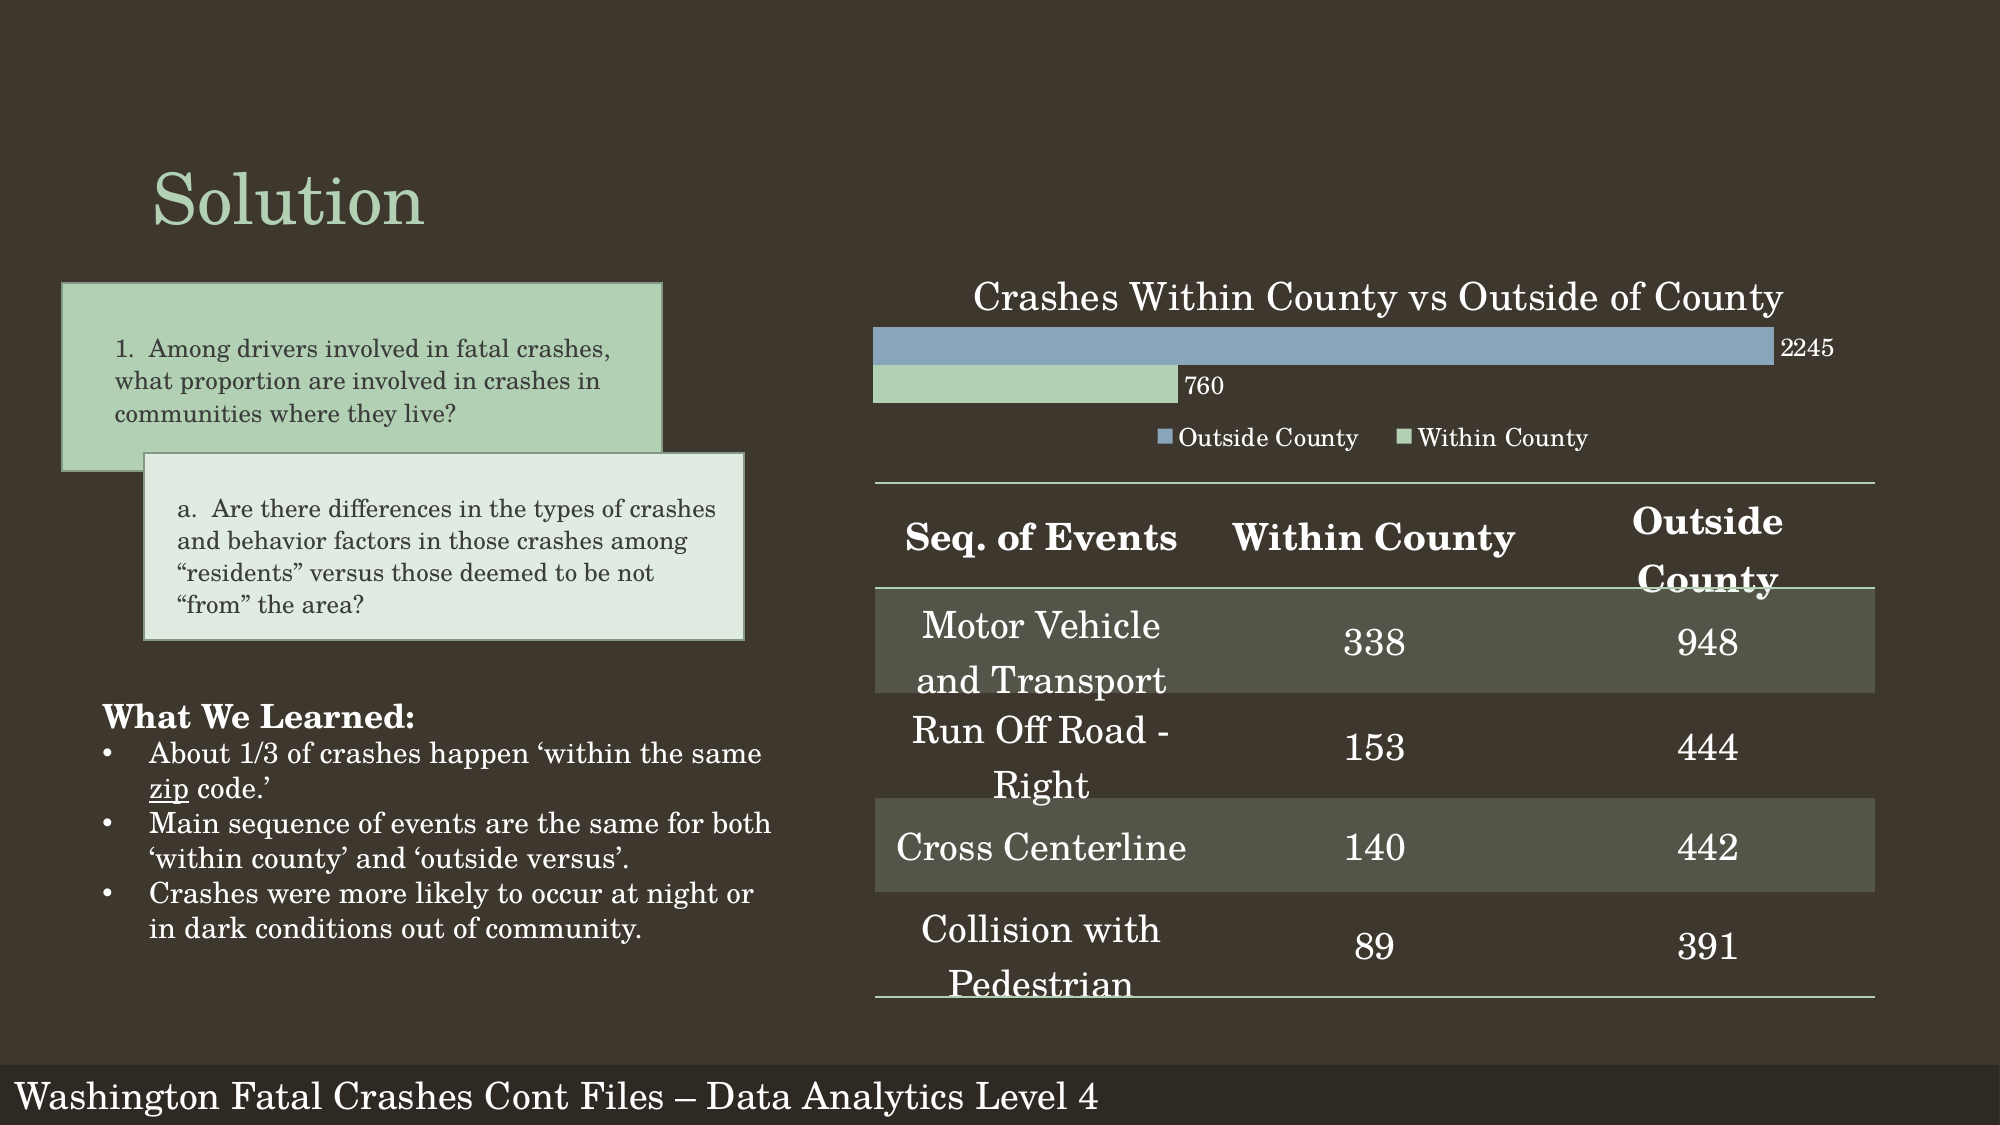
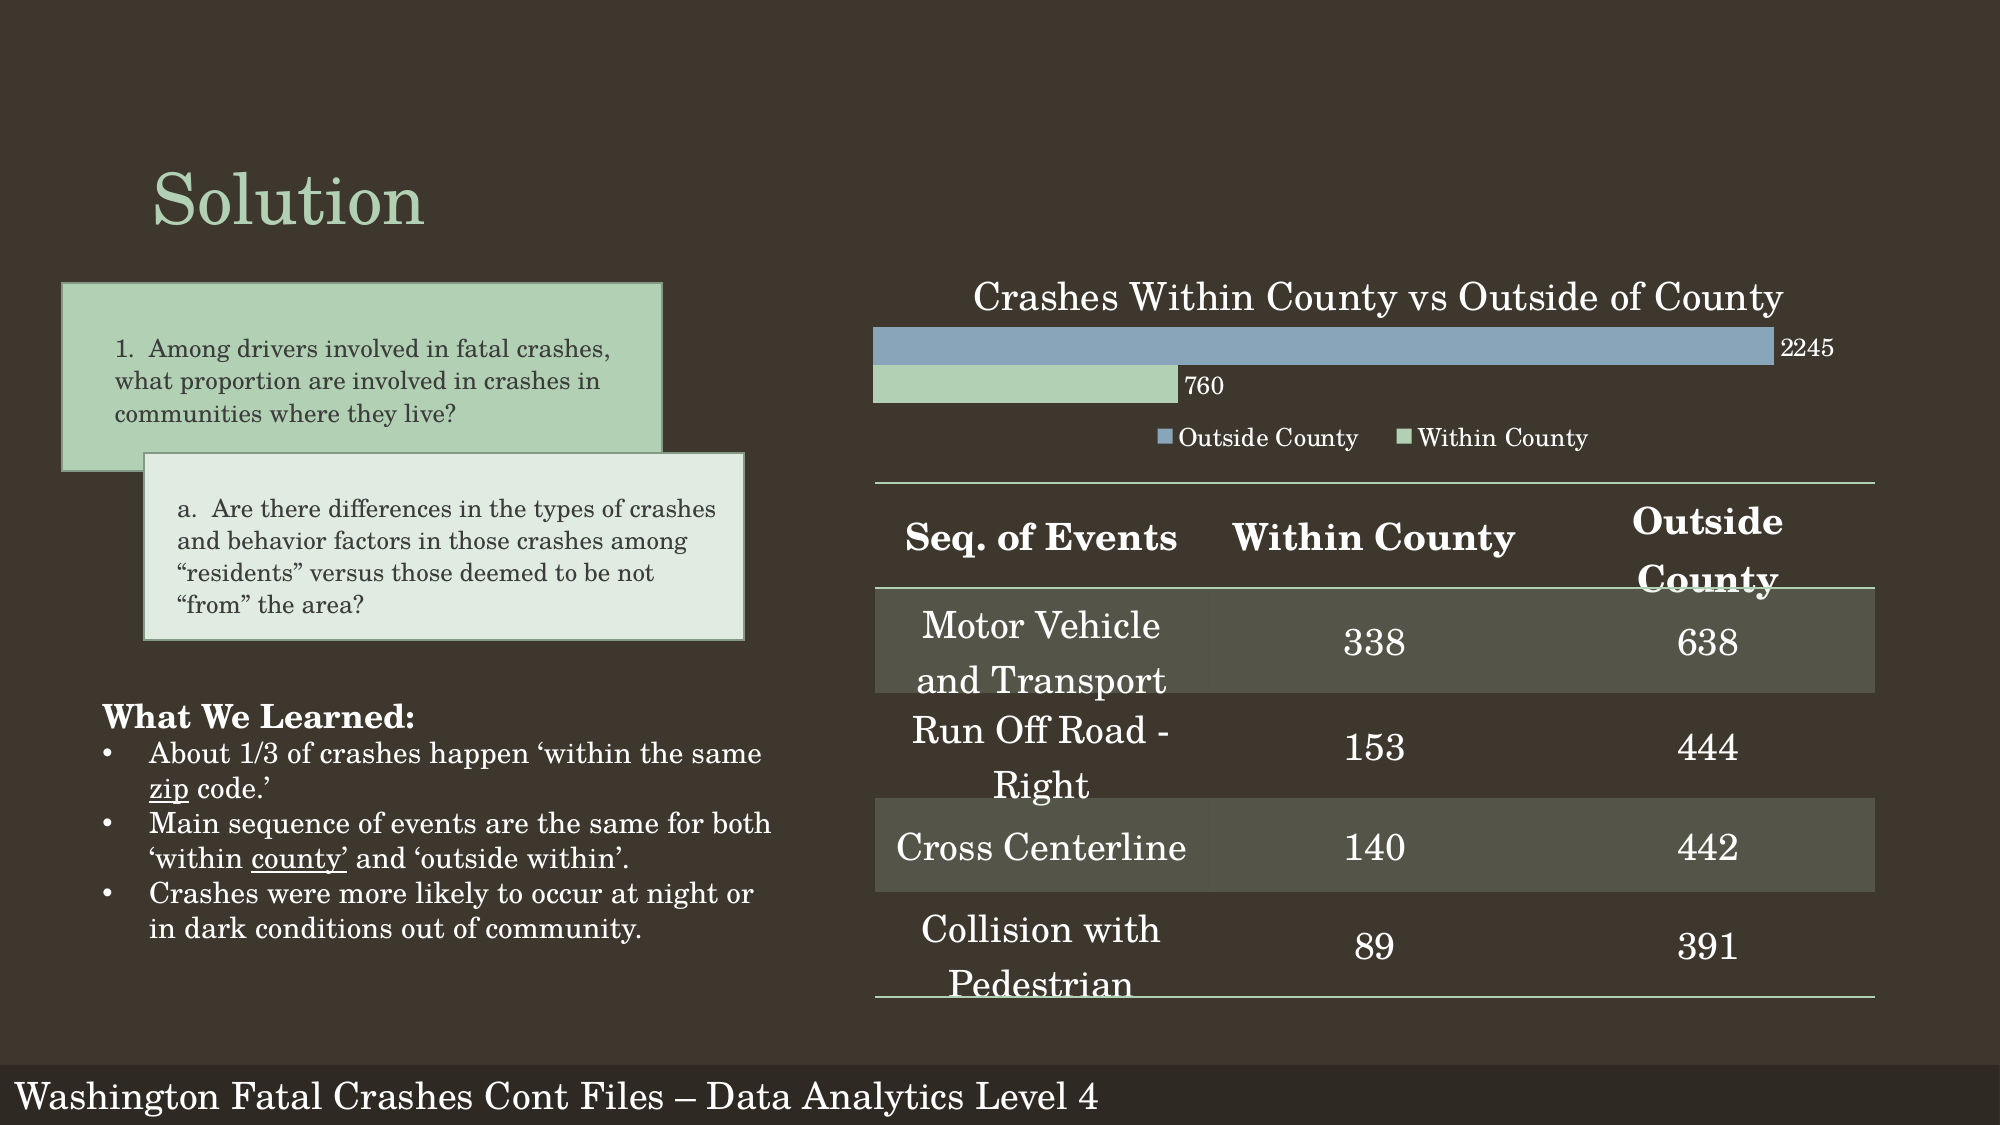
948: 948 -> 638
county at (299, 859) underline: none -> present
outside versus: versus -> within
